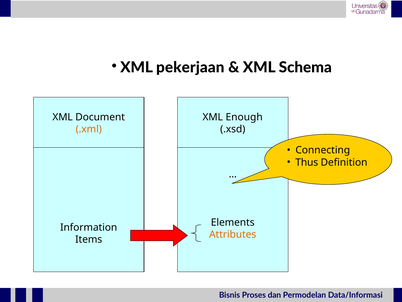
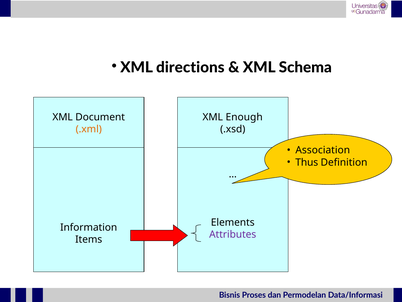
pekerjaan: pekerjaan -> directions
Connecting: Connecting -> Association
Attributes colour: orange -> purple
